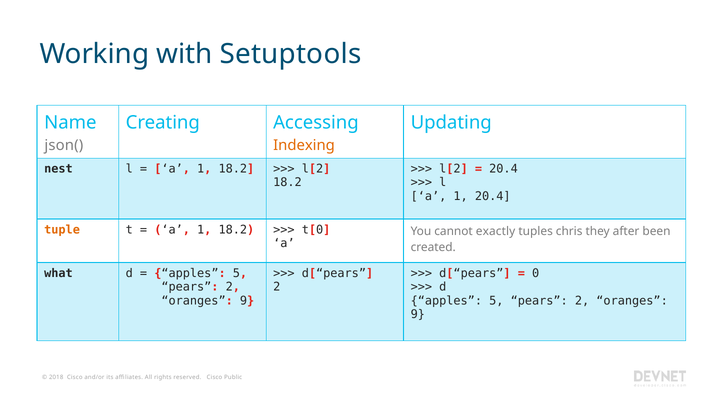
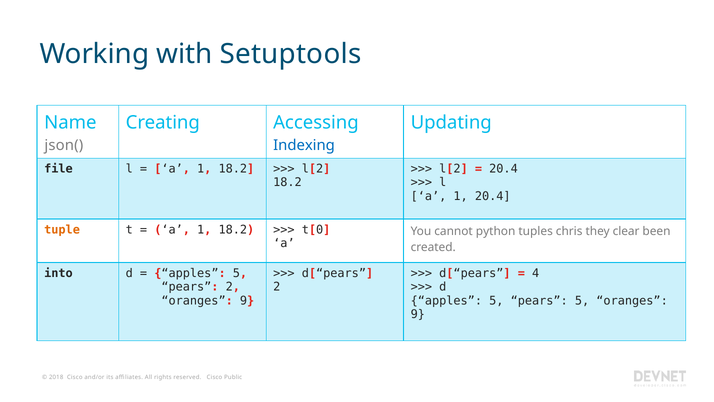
Indexing colour: orange -> blue
nest: nest -> file
exactly: exactly -> python
after: after -> clear
what: what -> into
0: 0 -> 4
2 at (582, 300): 2 -> 5
